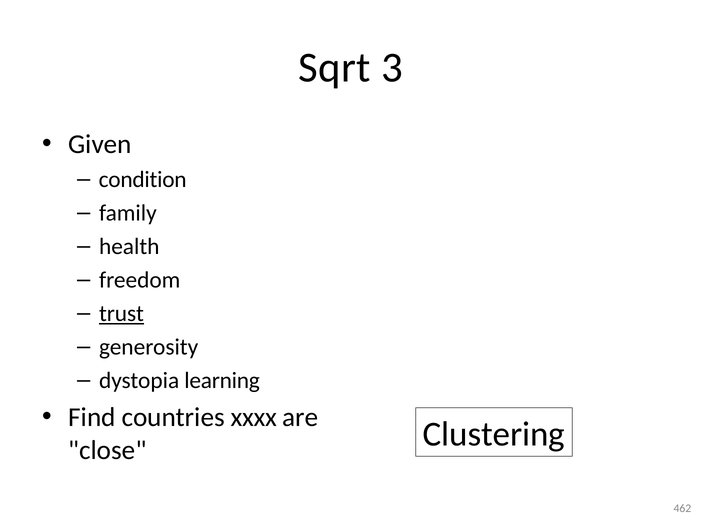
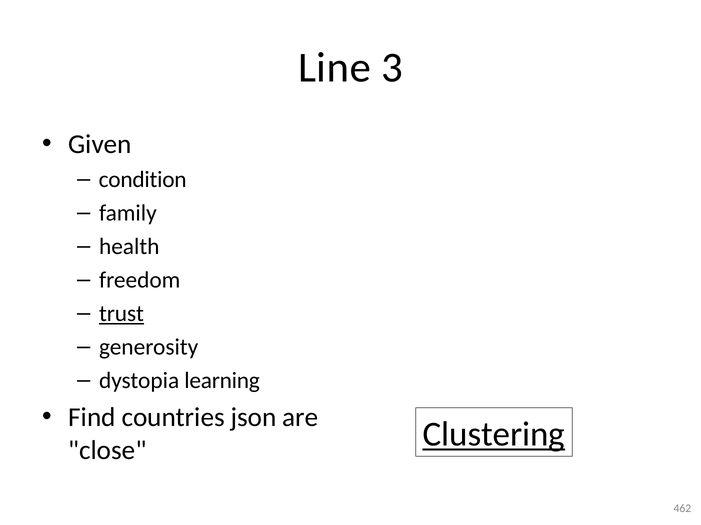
Sqrt: Sqrt -> Line
xxxx: xxxx -> json
Clustering underline: none -> present
